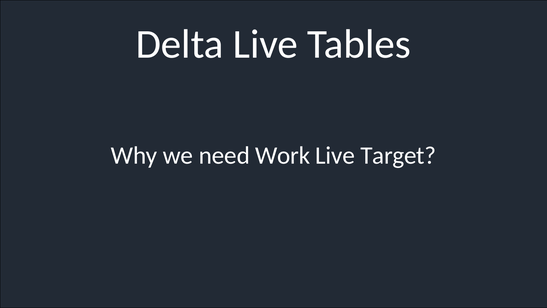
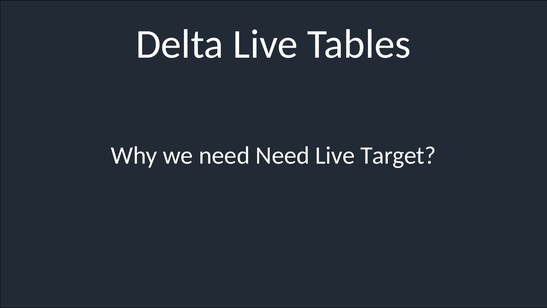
need Work: Work -> Need
